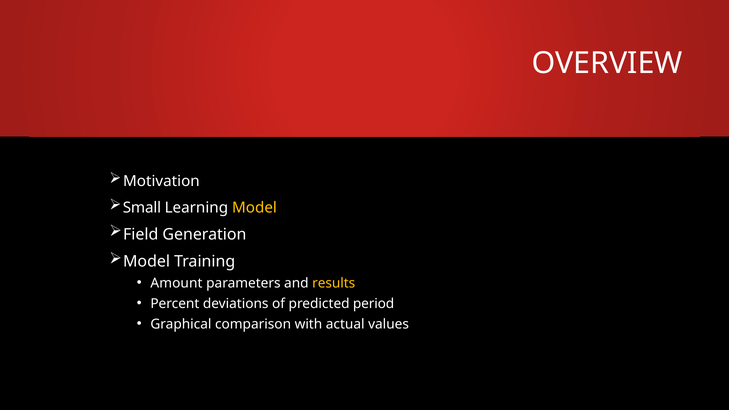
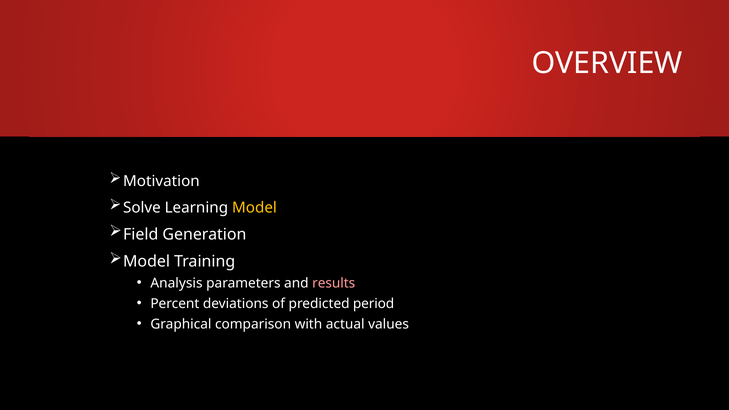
Small: Small -> Solve
Amount: Amount -> Analysis
results colour: yellow -> pink
